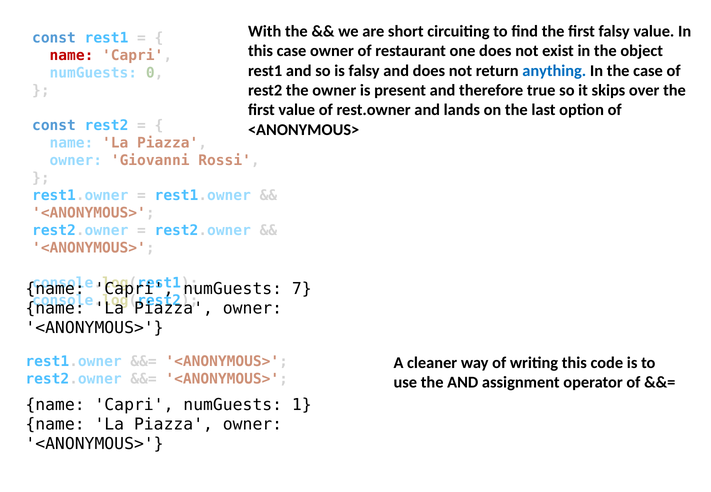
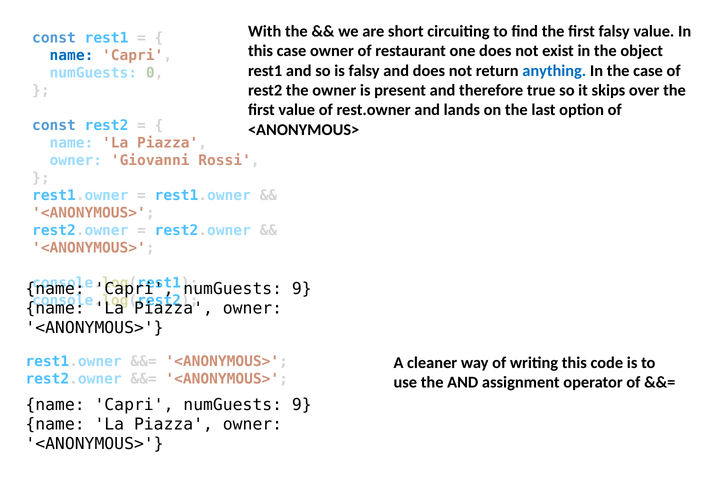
name at (72, 55) colour: red -> blue
7 at (302, 289): 7 -> 9
1 at (302, 405): 1 -> 9
